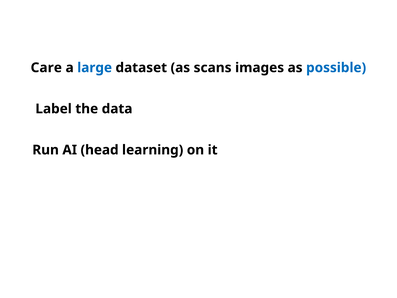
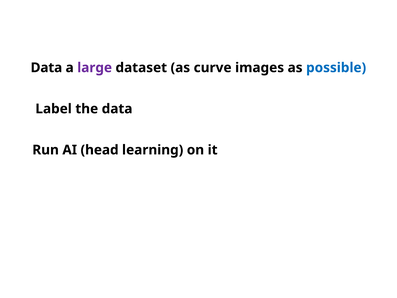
Care at (46, 68): Care -> Data
large colour: blue -> purple
scans: scans -> curve
